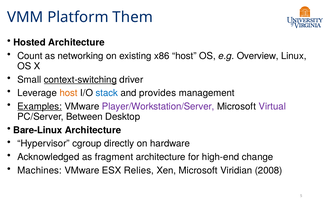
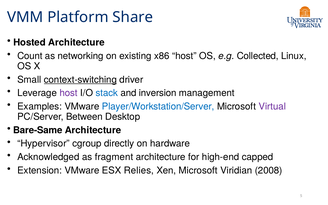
Them: Them -> Share
Overview: Overview -> Collected
host at (69, 93) colour: orange -> purple
provides: provides -> inversion
Examples underline: present -> none
Player/Workstation/Server colour: purple -> blue
Bare-Linux: Bare-Linux -> Bare-Same
change: change -> capped
Machines: Machines -> Extension
